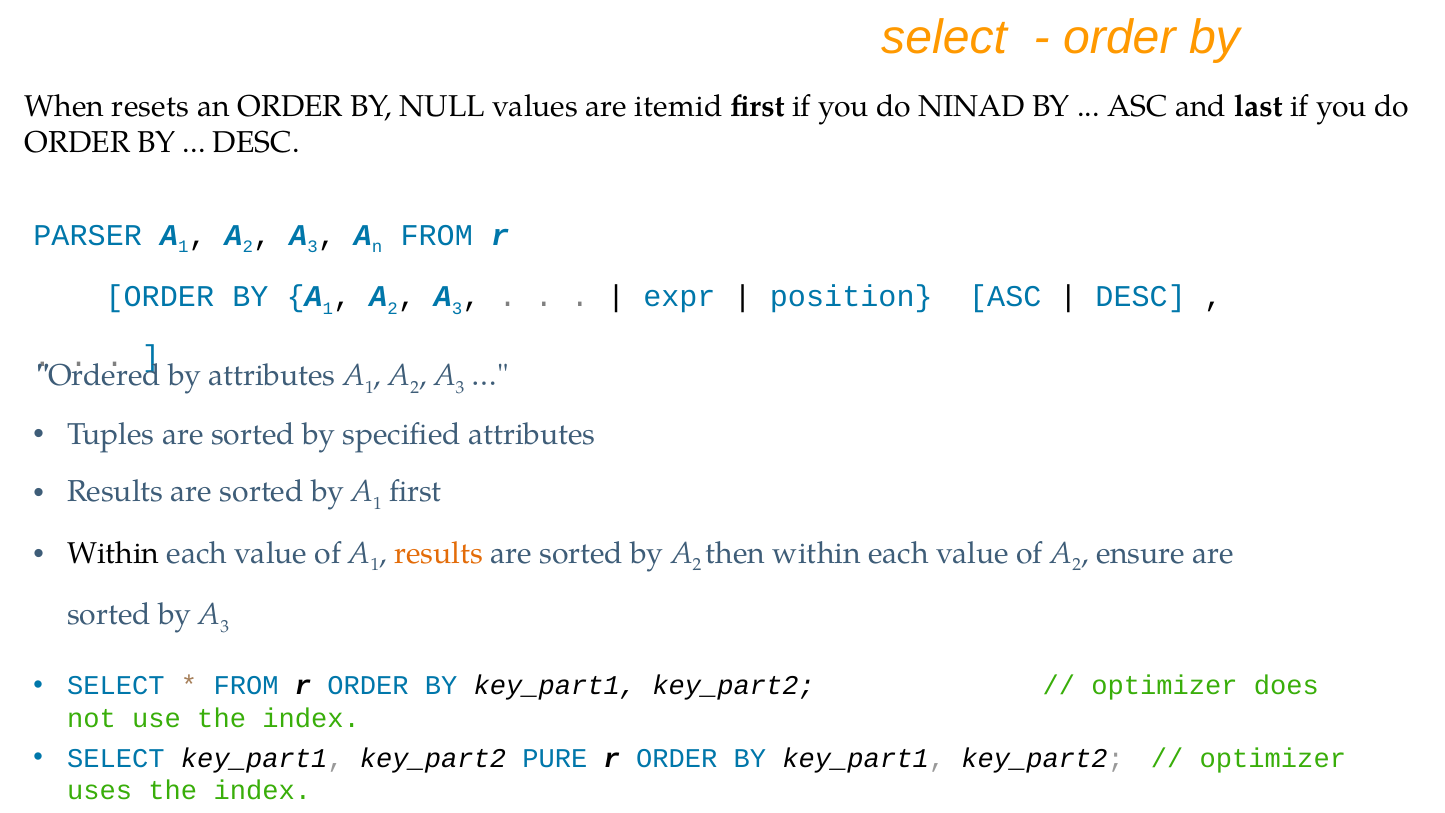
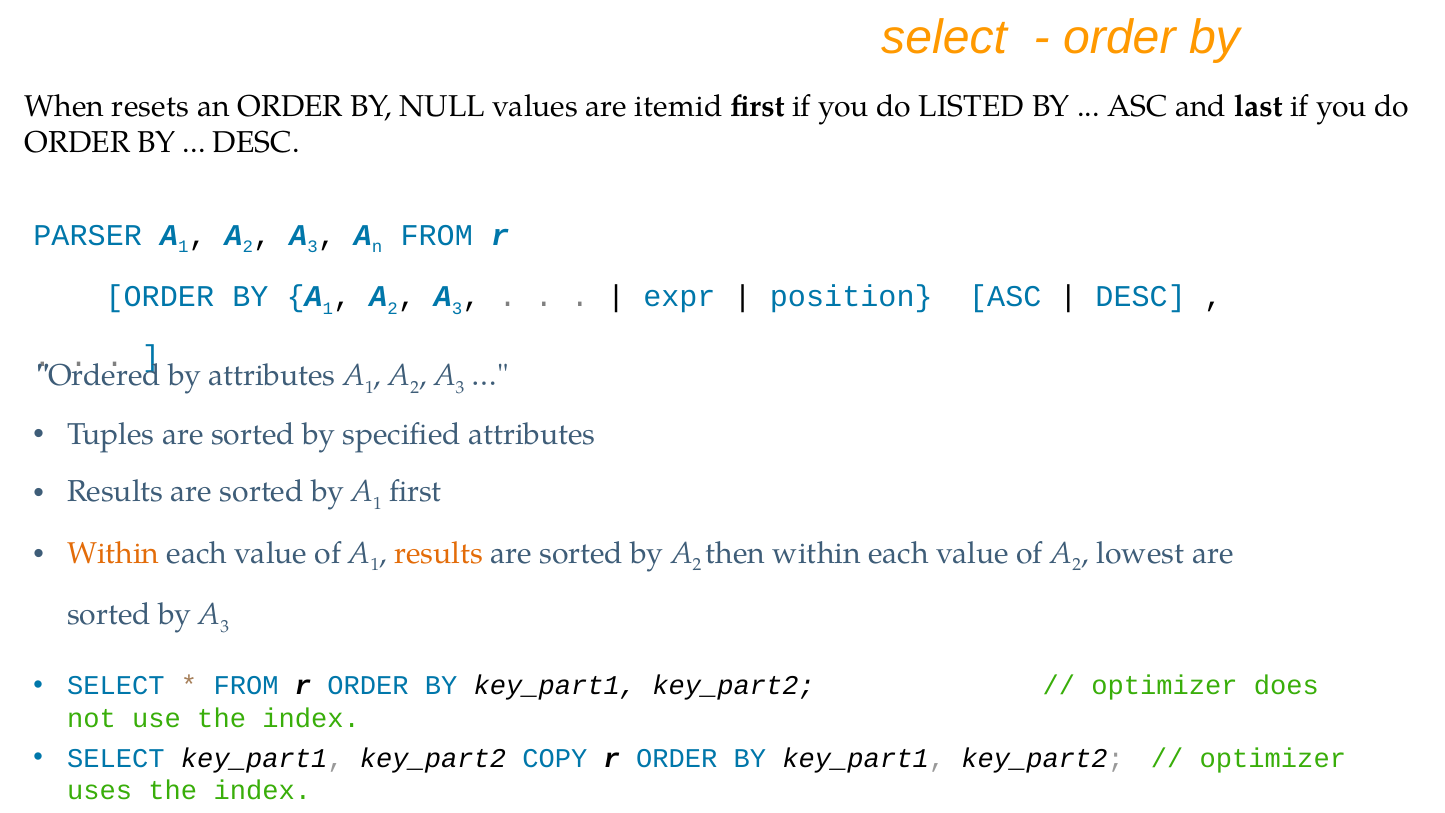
NINAD: NINAD -> LISTED
Within at (113, 553) colour: black -> orange
ensure: ensure -> lowest
PURE: PURE -> COPY
